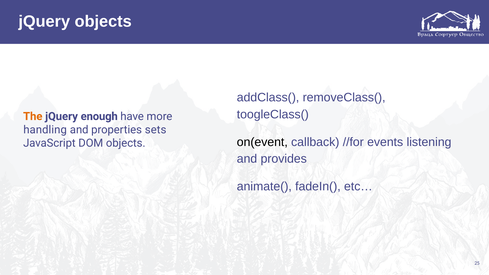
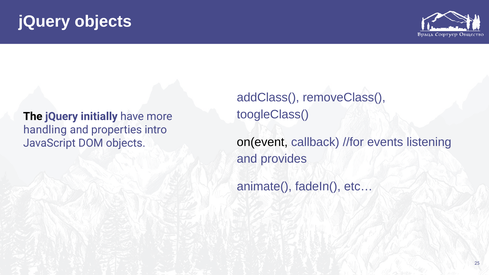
The colour: orange -> black
enough: enough -> initially
sets: sets -> intro
